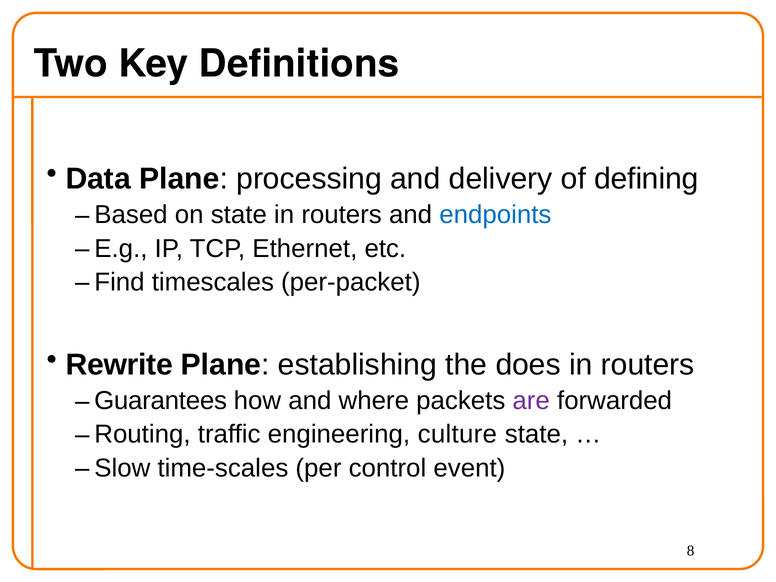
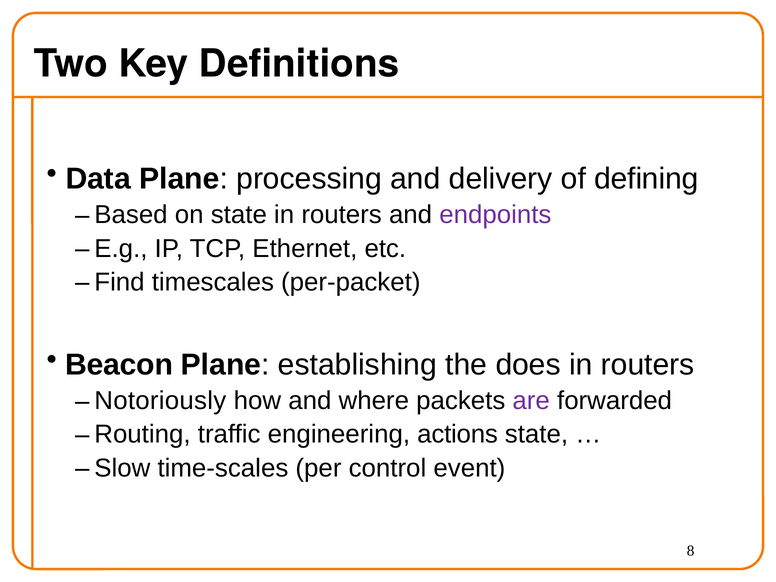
endpoints colour: blue -> purple
Rewrite: Rewrite -> Beacon
Guarantees: Guarantees -> Notoriously
culture: culture -> actions
